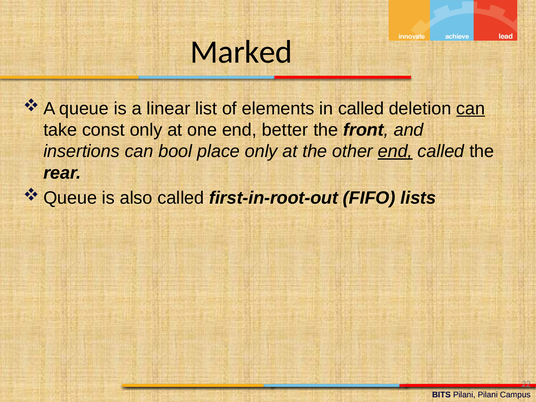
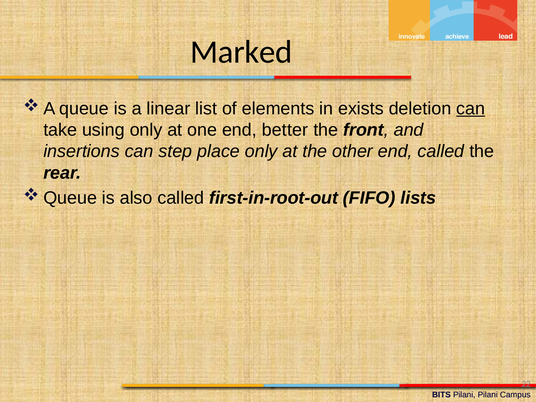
in called: called -> exists
const: const -> using
bool: bool -> step
end at (395, 151) underline: present -> none
